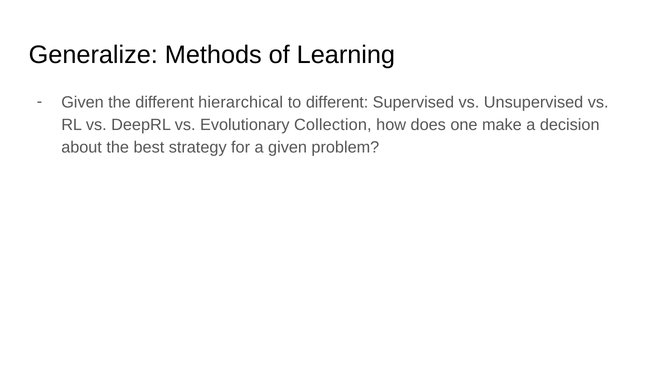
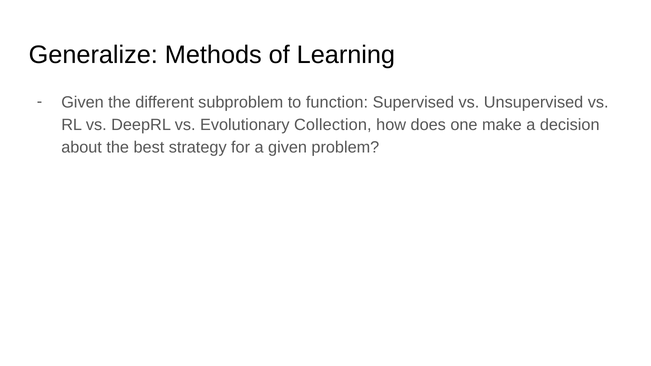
hierarchical: hierarchical -> subproblem
to different: different -> function
